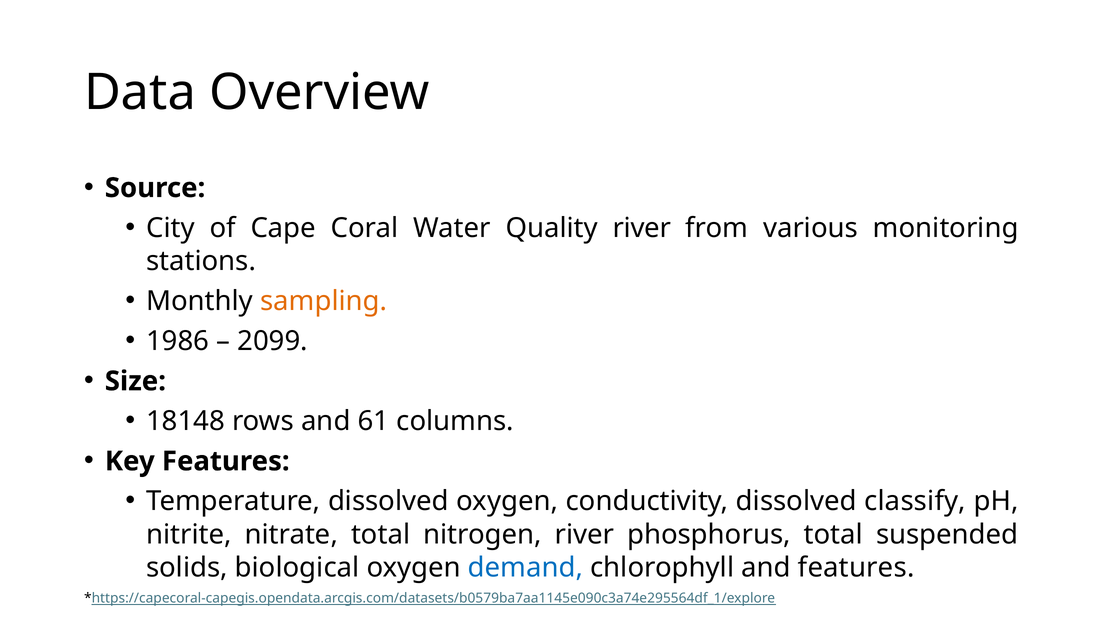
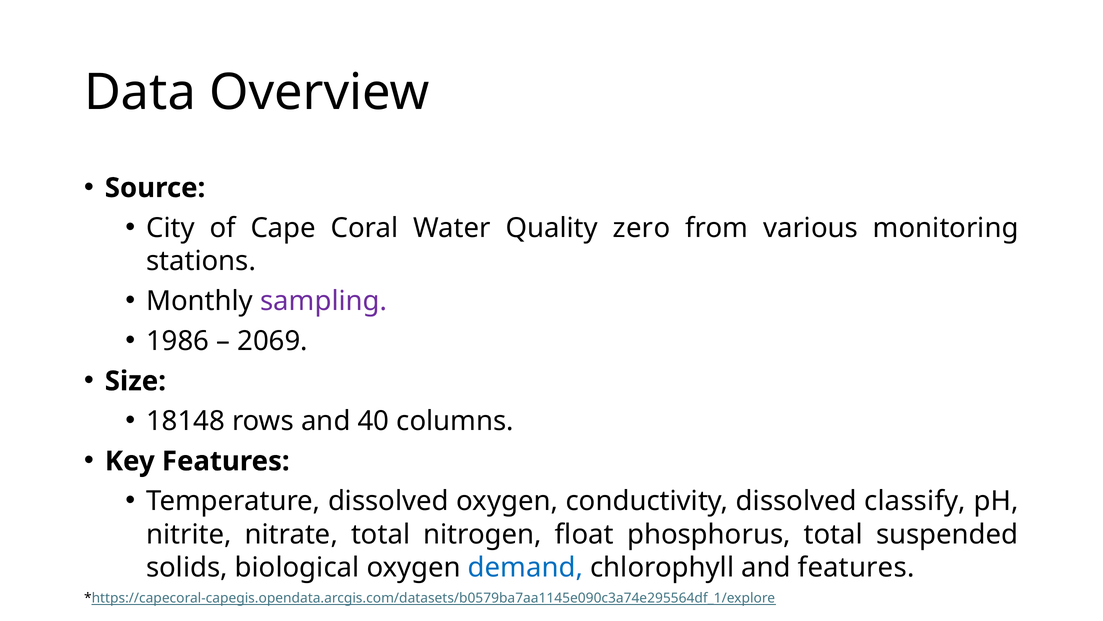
Quality river: river -> zero
sampling colour: orange -> purple
2099: 2099 -> 2069
61: 61 -> 40
nitrogen river: river -> float
